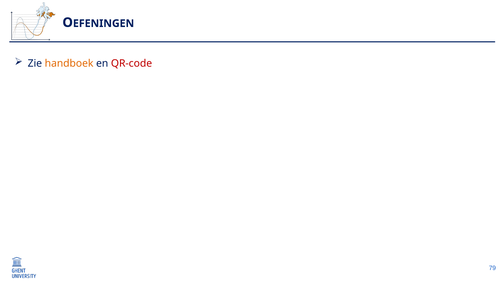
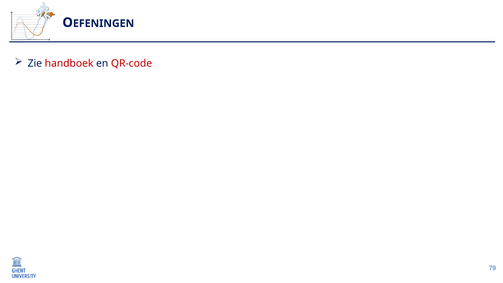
handboek colour: orange -> red
